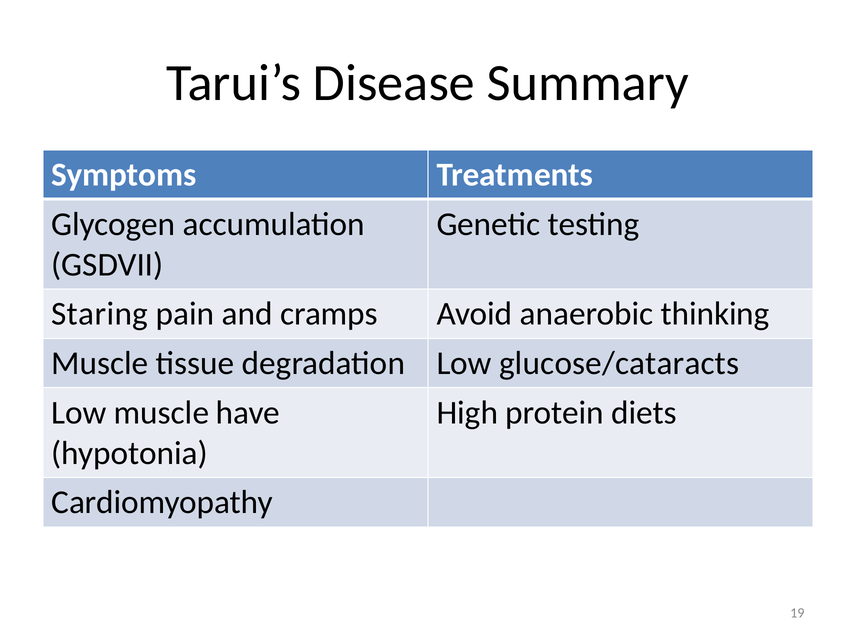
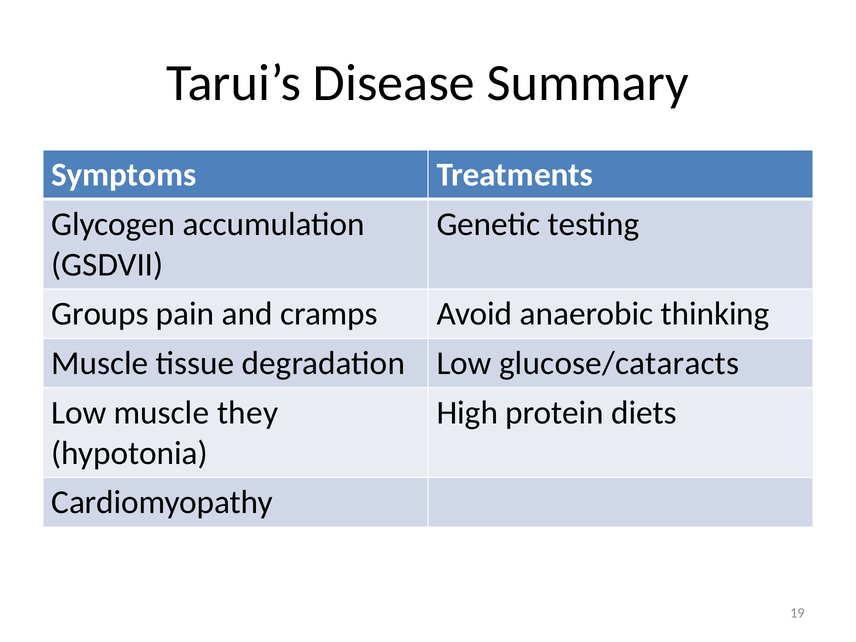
Staring: Staring -> Groups
have: have -> they
